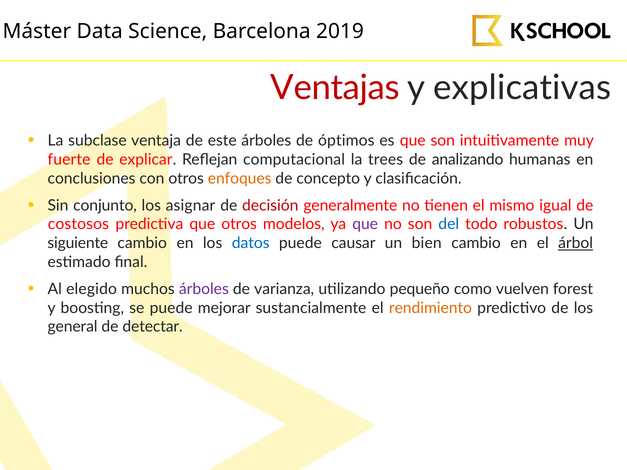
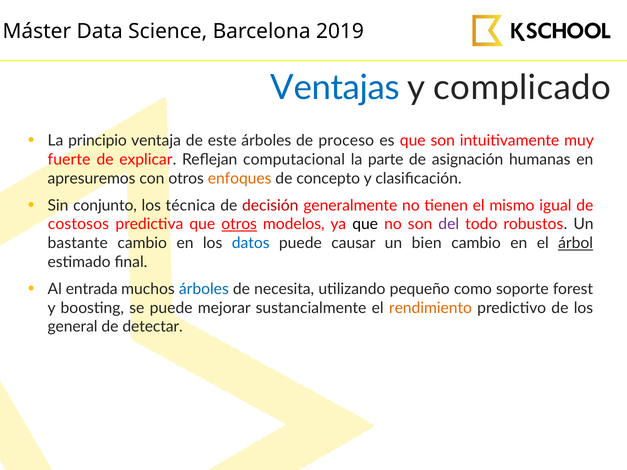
Ventajas colour: red -> blue
explicativas: explicativas -> complicado
subclase: subclase -> principio
óptimos: óptimos -> proceso
trees: trees -> parte
analizando: analizando -> asignación
conclusiones: conclusiones -> apresuremos
asignar: asignar -> técnica
otros at (239, 224) underline: none -> present
que at (365, 224) colour: purple -> black
del colour: blue -> purple
siguiente: siguiente -> bastante
elegido: elegido -> entrada
árboles at (204, 289) colour: purple -> blue
varianza: varianza -> necesita
vuelven: vuelven -> soporte
